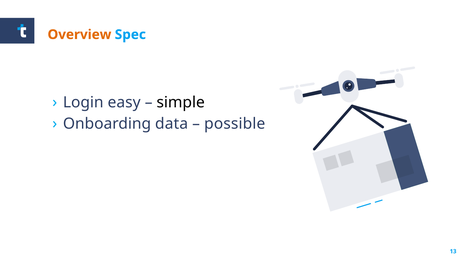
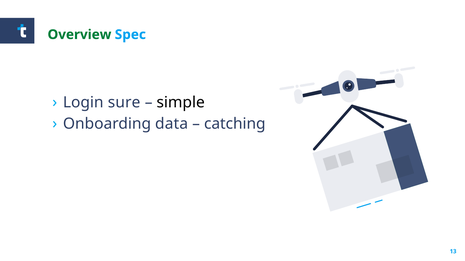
Overview colour: orange -> green
easy: easy -> sure
possible: possible -> catching
